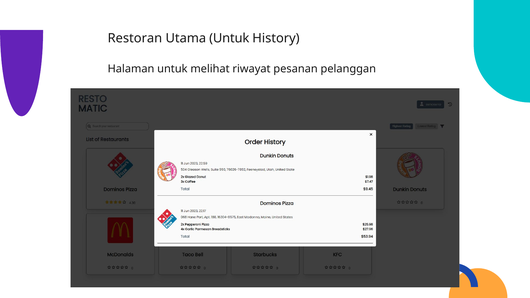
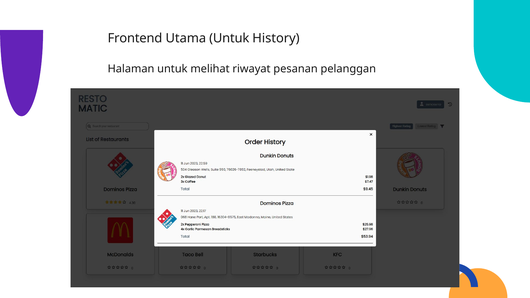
Restoran: Restoran -> Frontend
